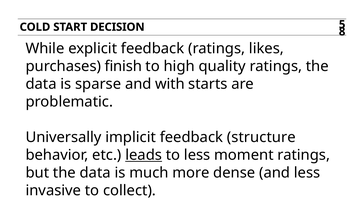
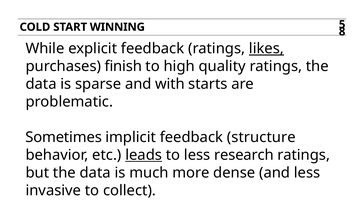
DECISION: DECISION -> WINNING
likes underline: none -> present
Universally: Universally -> Sometimes
moment: moment -> research
